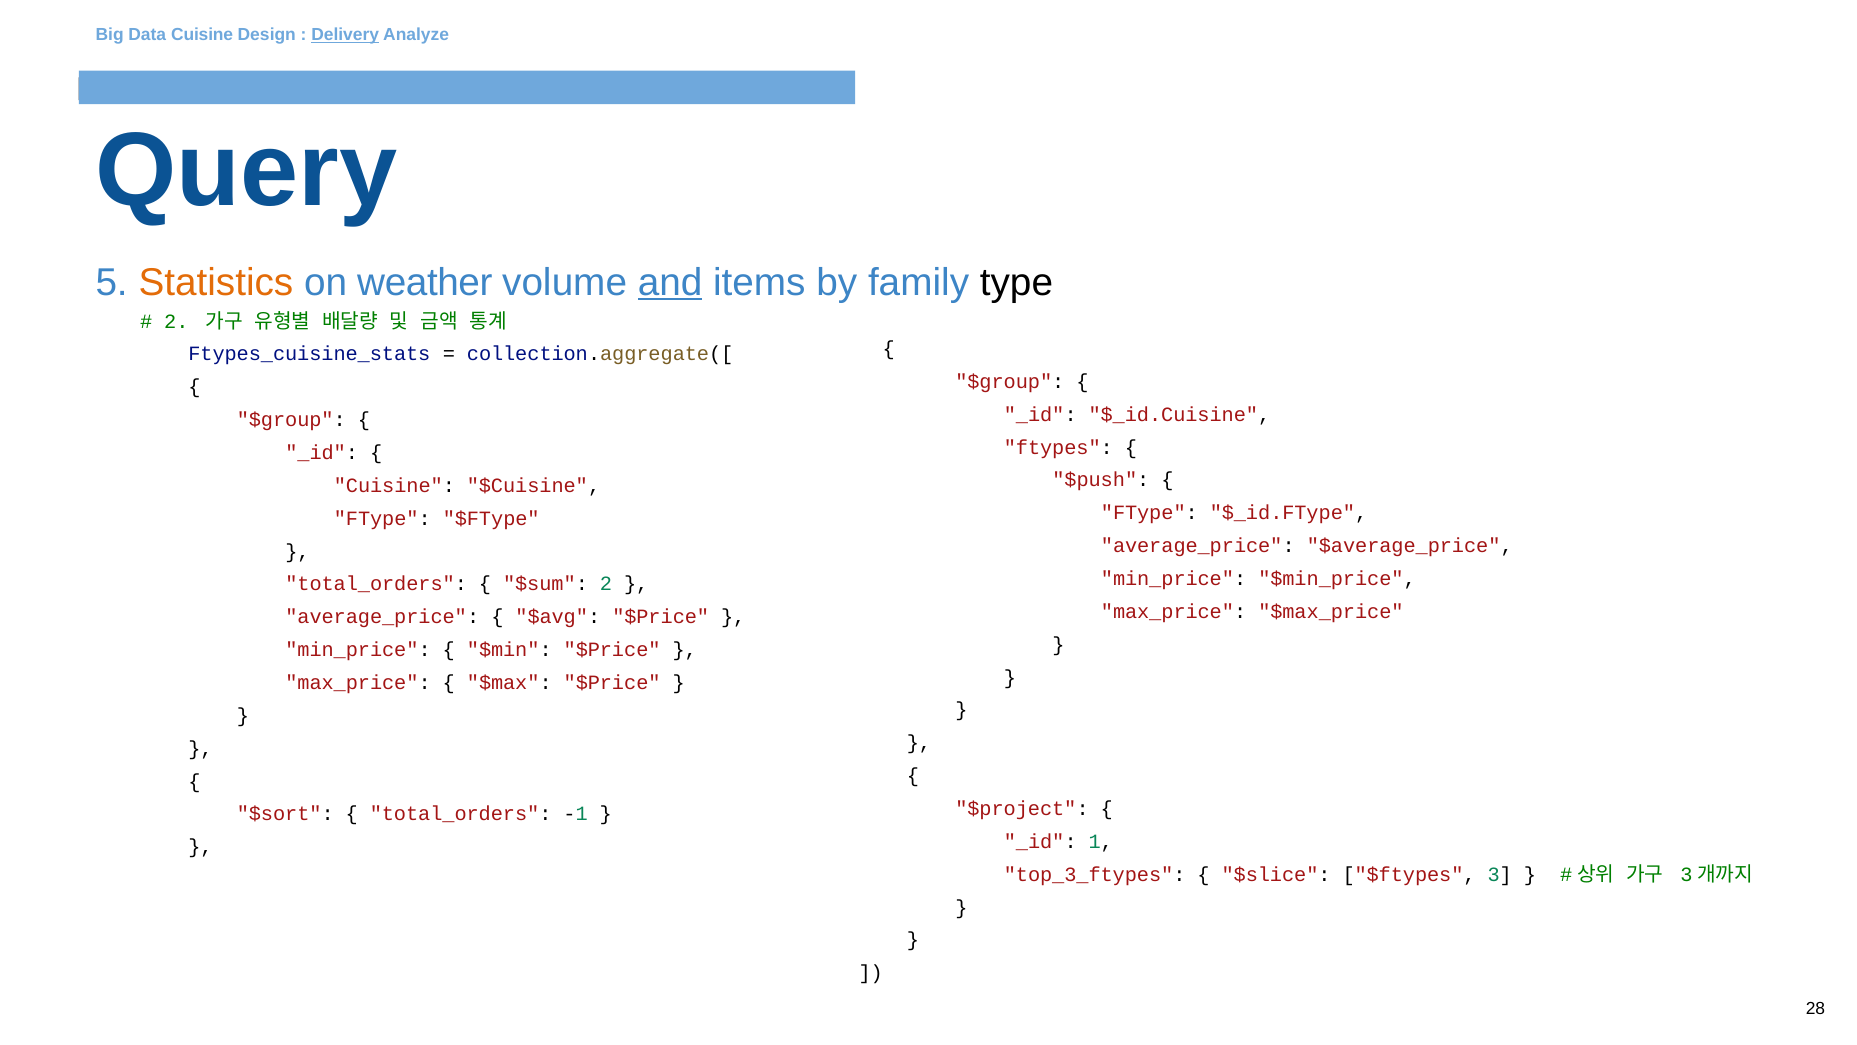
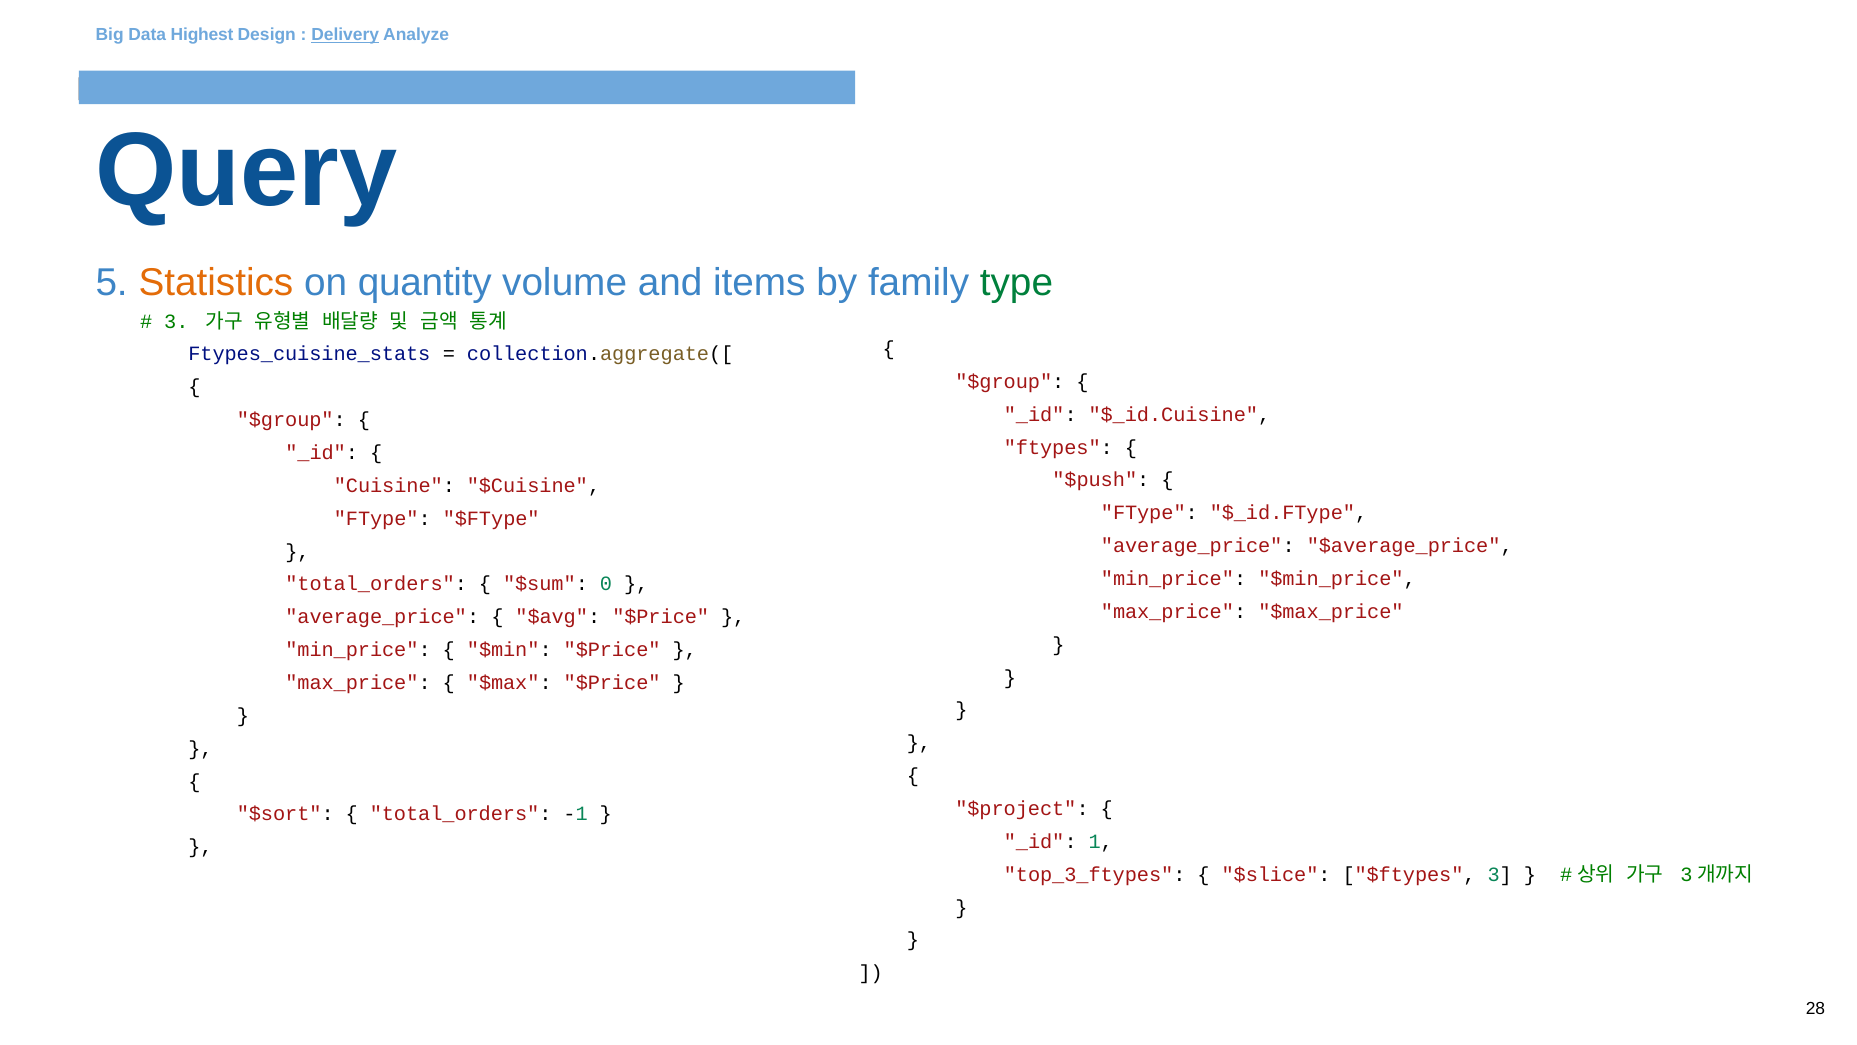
Data Cuisine: Cuisine -> Highest
weather: weather -> quantity
and underline: present -> none
type colour: black -> green
2 at (176, 321): 2 -> 3
$sum 2: 2 -> 0
